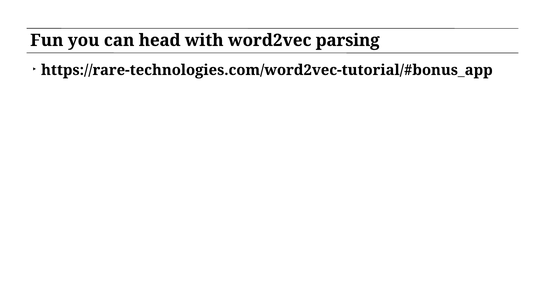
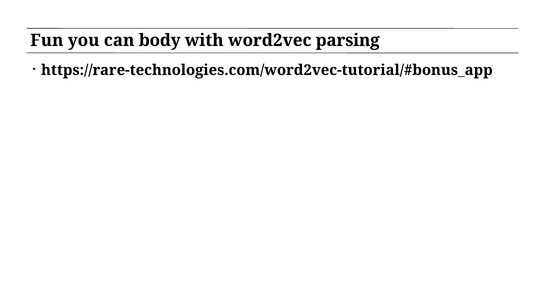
head: head -> body
